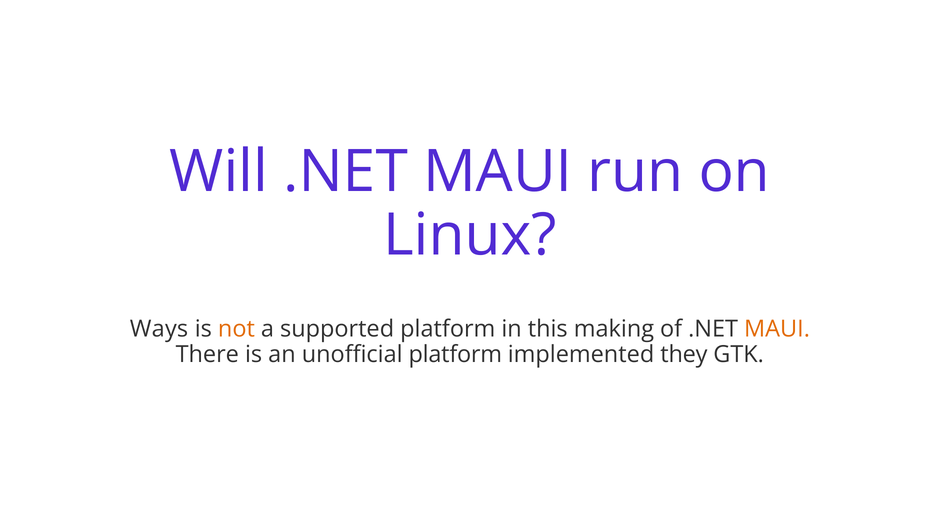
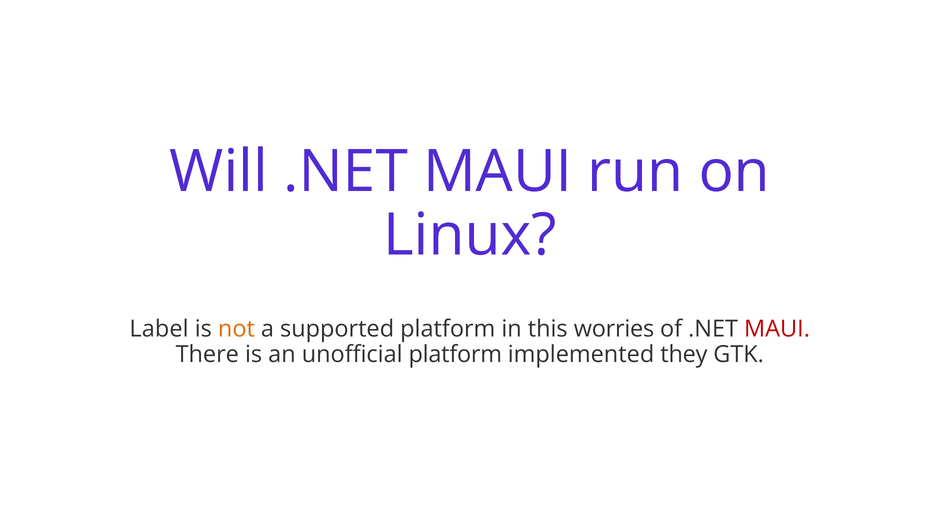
Ways: Ways -> Label
making: making -> worries
MAUI at (777, 329) colour: orange -> red
